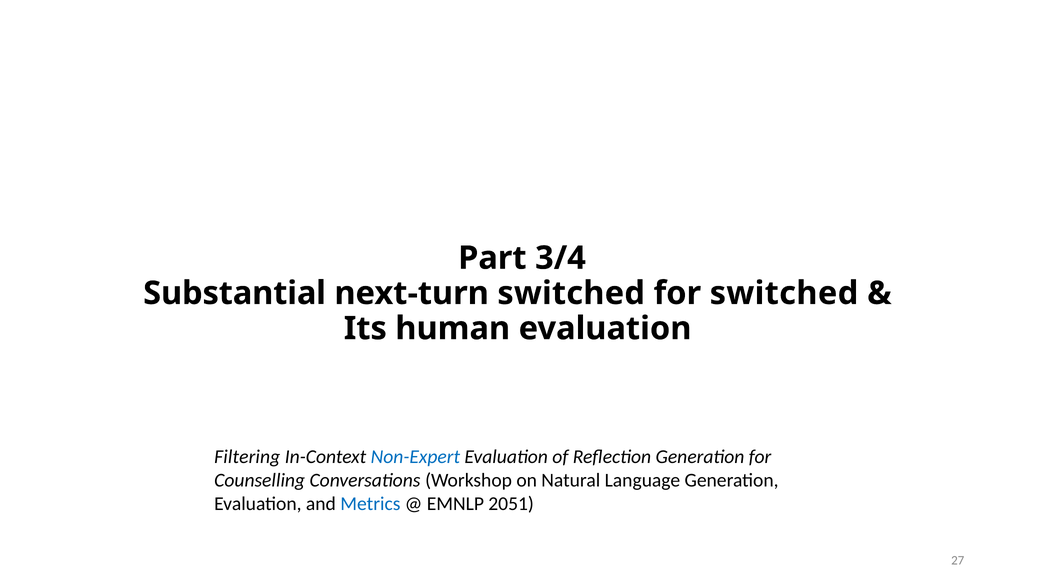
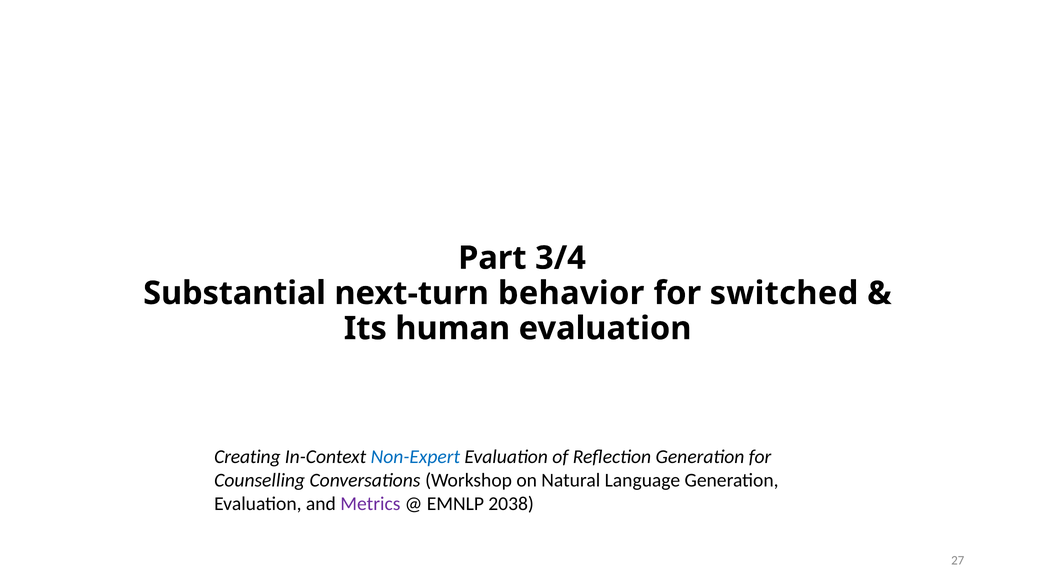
next-turn switched: switched -> behavior
Filtering: Filtering -> Creating
Metrics colour: blue -> purple
2051: 2051 -> 2038
